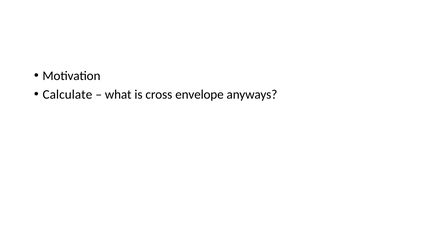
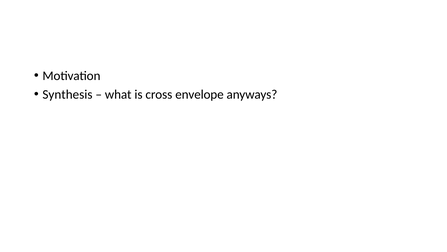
Calculate: Calculate -> Synthesis
